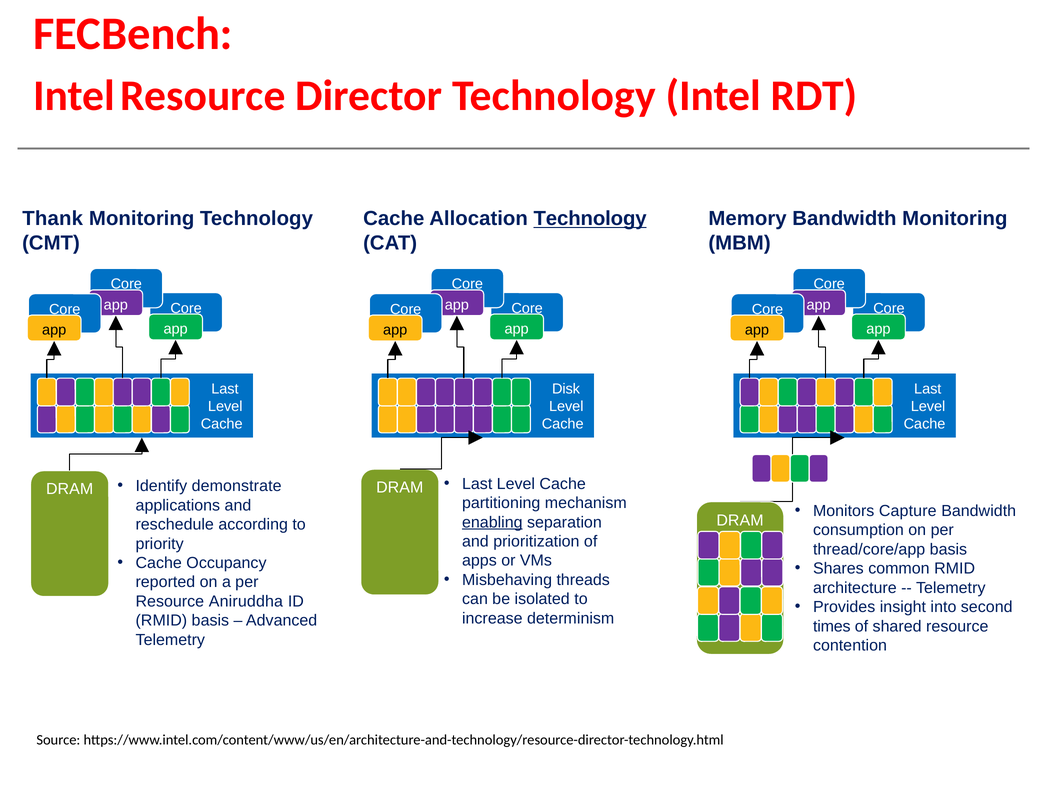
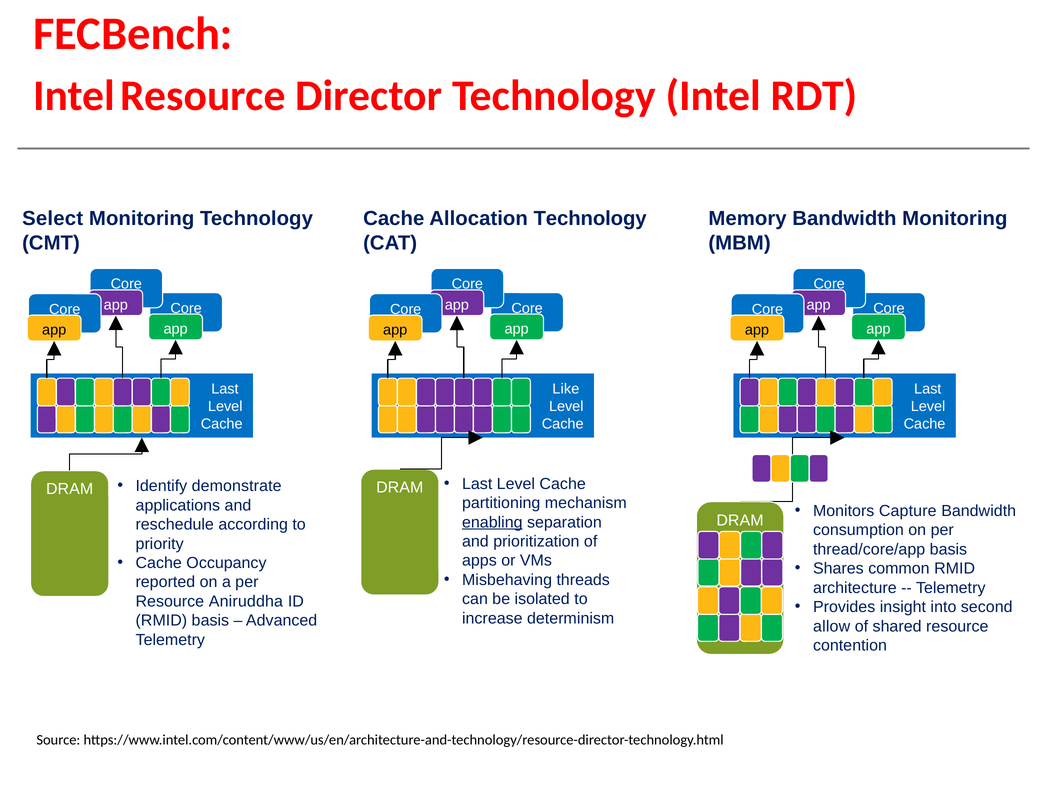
Thank: Thank -> Select
Technology at (590, 219) underline: present -> none
Disk: Disk -> Like
times: times -> allow
